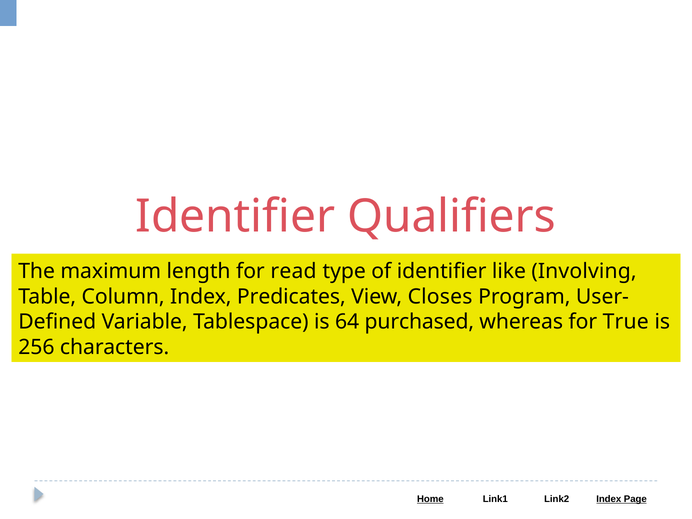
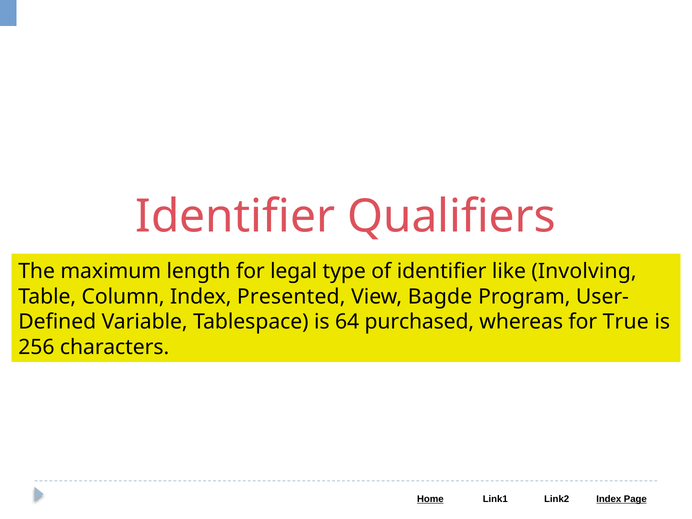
read: read -> legal
Predicates: Predicates -> Presented
Closes: Closes -> Bagde
